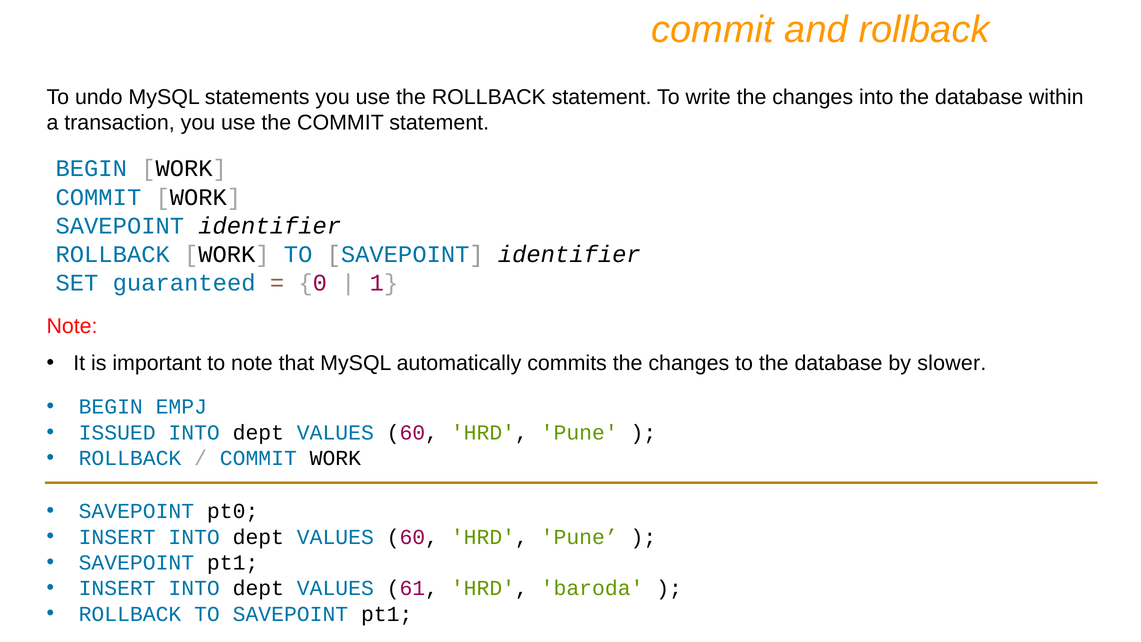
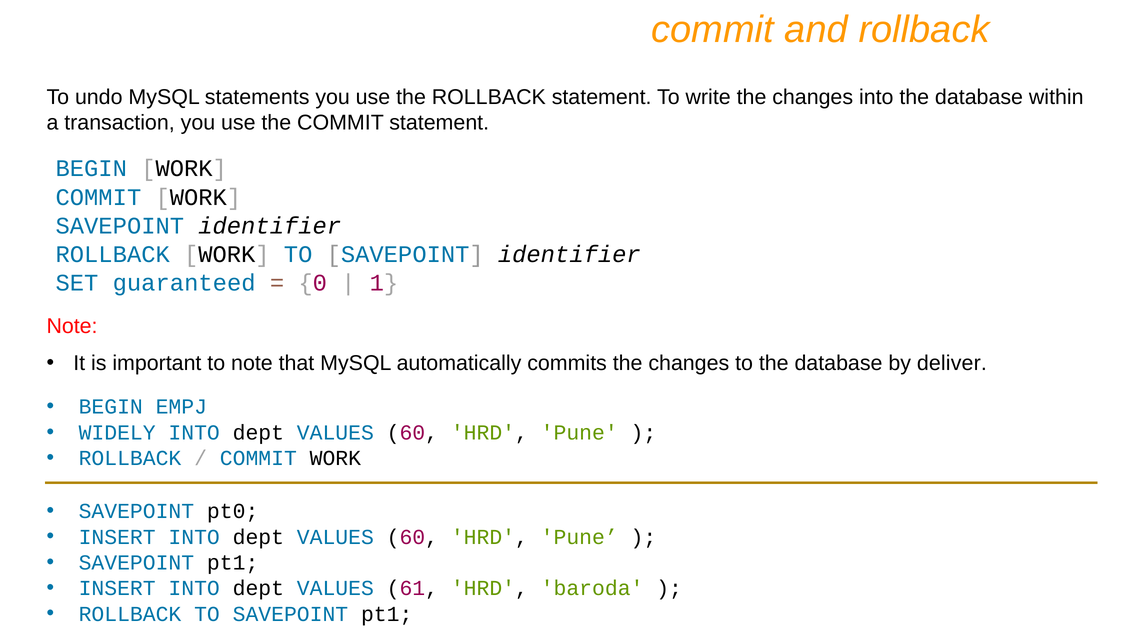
slower: slower -> deliver
ISSUED: ISSUED -> WIDELY
